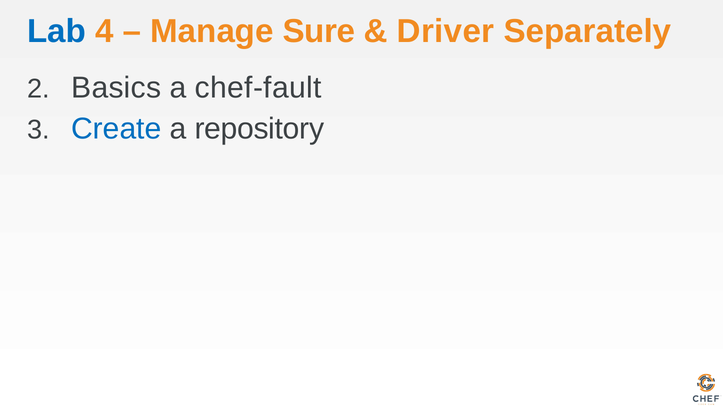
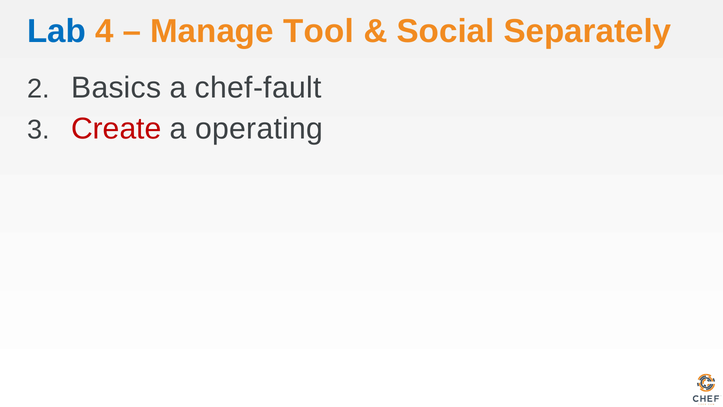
Sure: Sure -> Tool
Driver: Driver -> Social
Create colour: blue -> red
repository: repository -> operating
